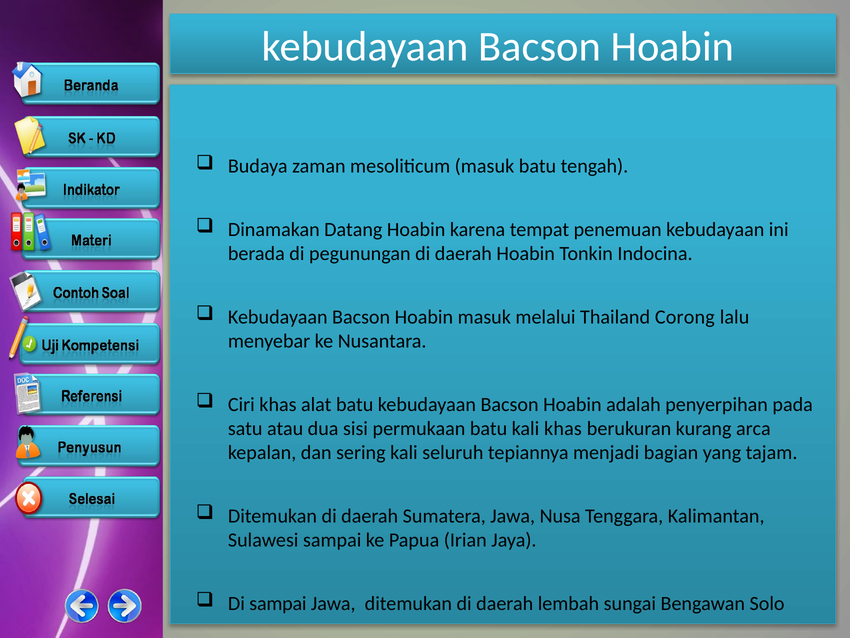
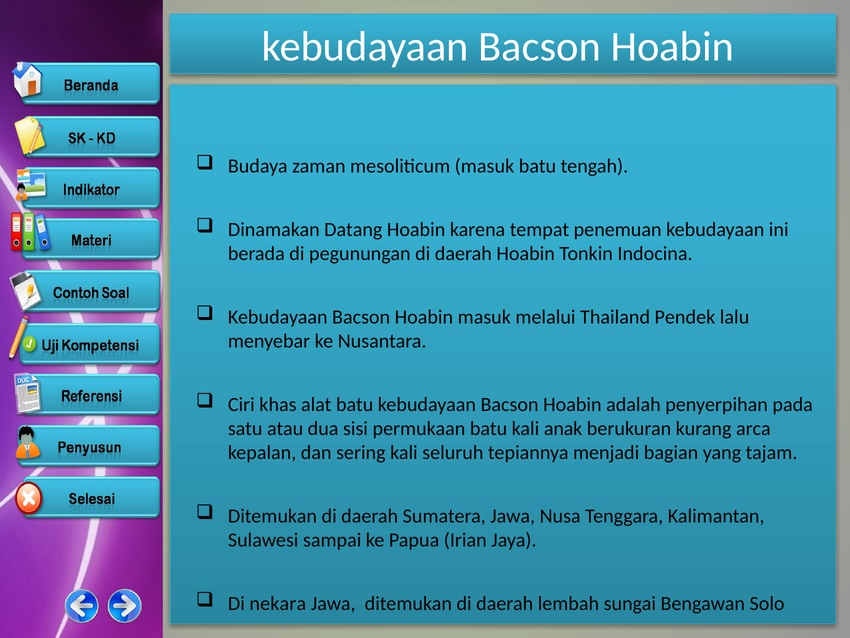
Corong: Corong -> Pendek
kali khas: khas -> anak
Di sampai: sampai -> nekara
